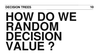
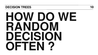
VALUE: VALUE -> OFTEN
